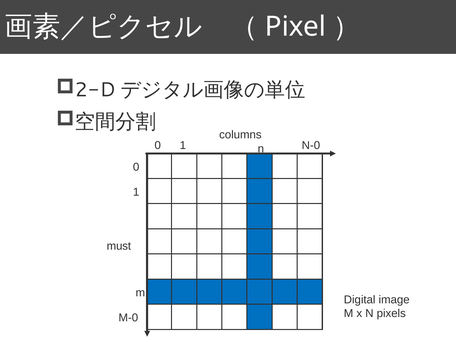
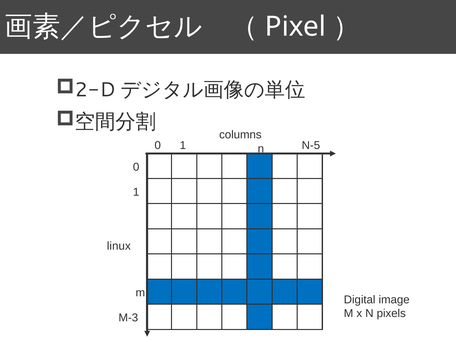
N-0: N-0 -> N-5
must: must -> linux
M-0: M-0 -> M-3
